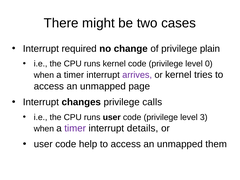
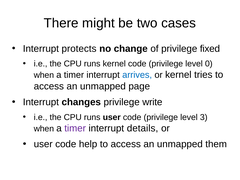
required: required -> protects
plain: plain -> fixed
arrives colour: purple -> blue
calls: calls -> write
